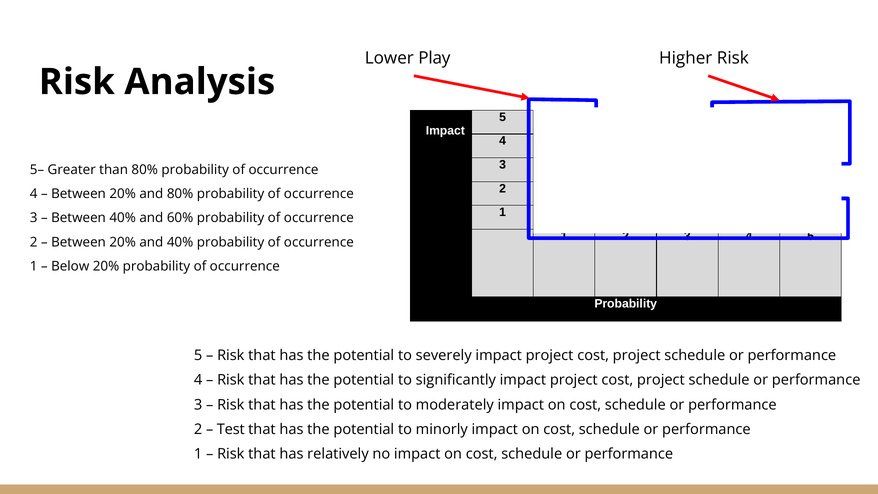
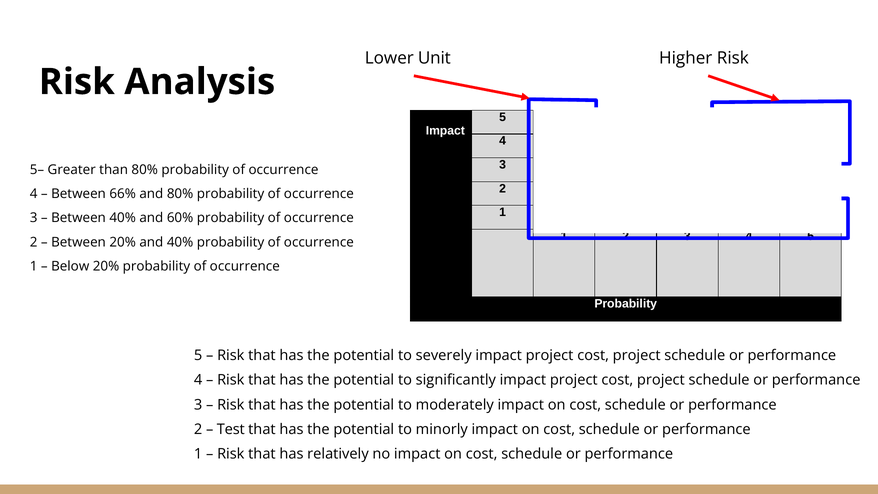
Play: Play -> Unit
20% at (123, 194): 20% -> 66%
